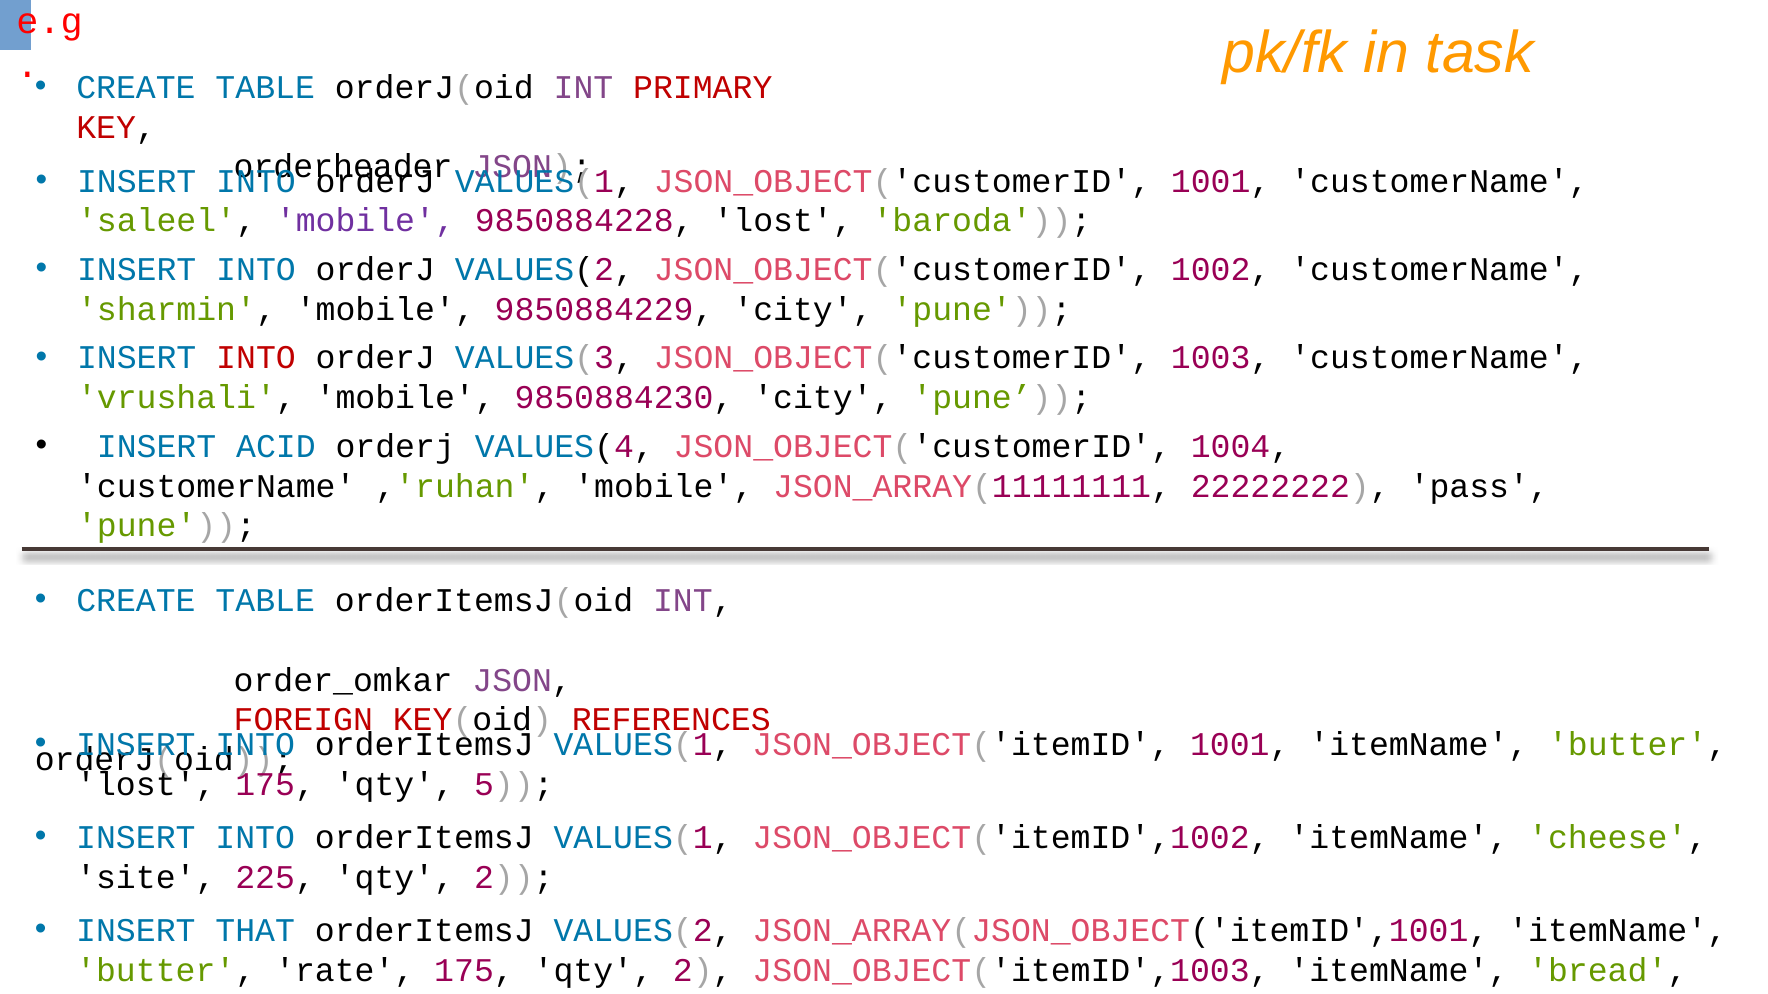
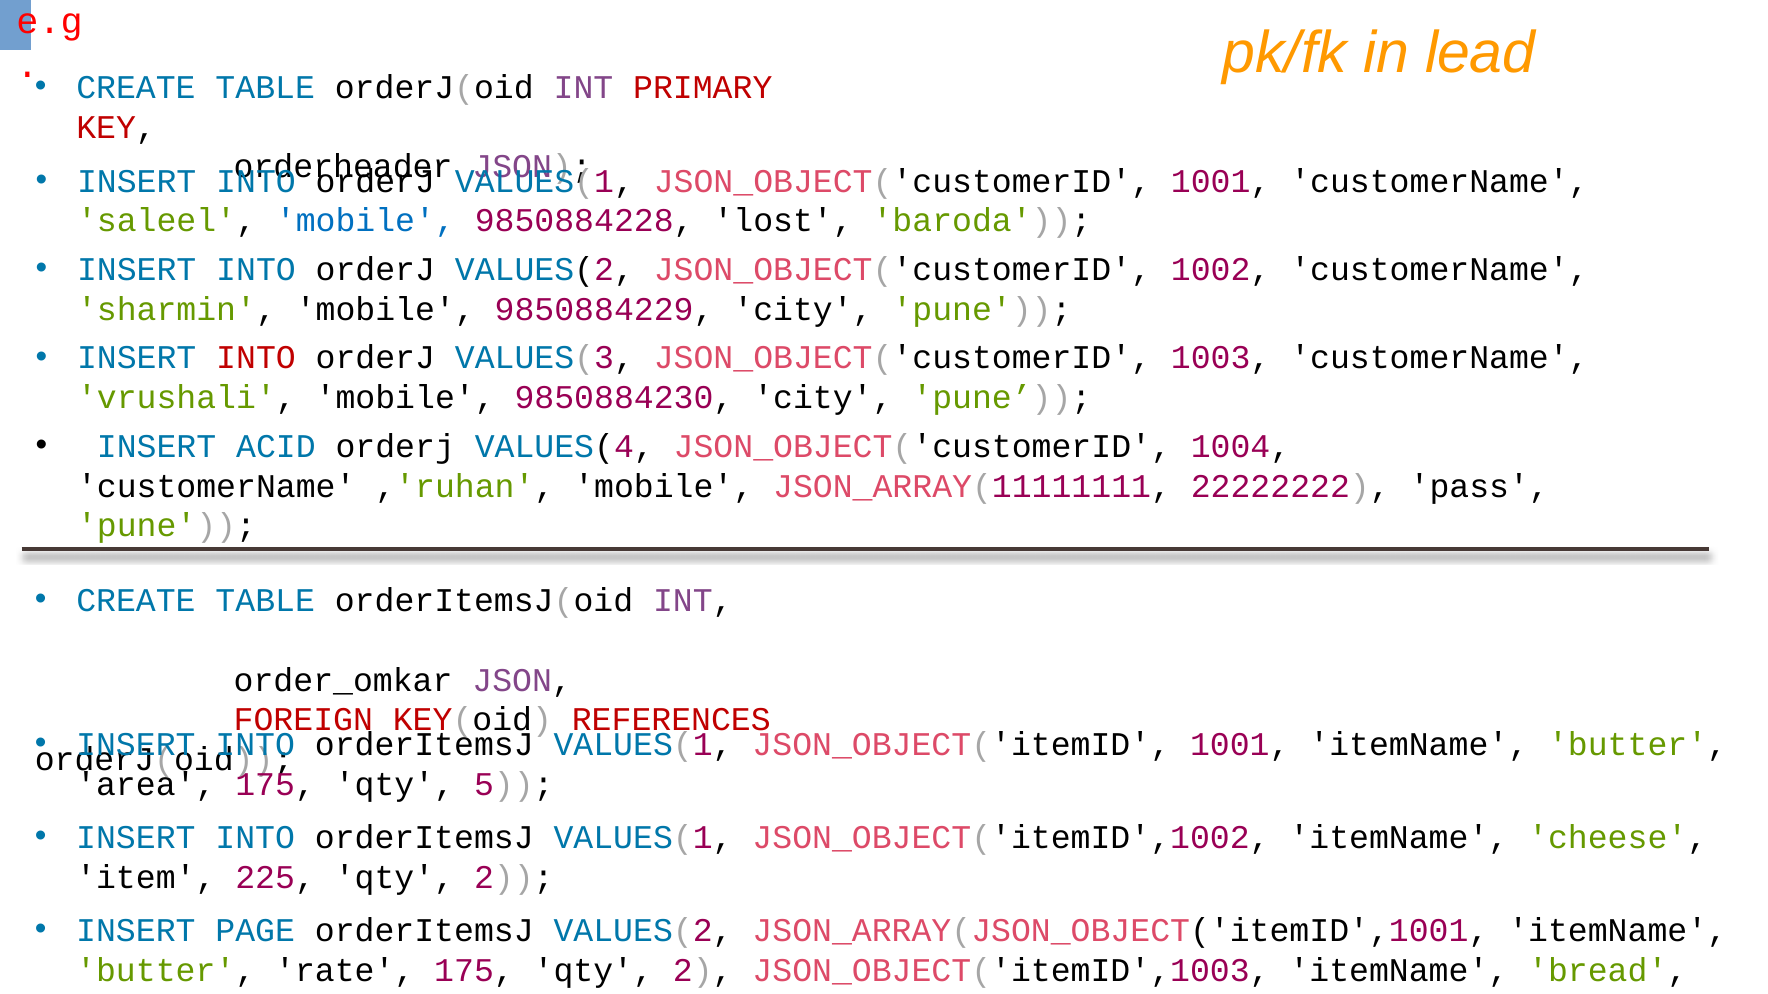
task: task -> lead
mobile at (365, 221) colour: purple -> blue
lost at (146, 785): lost -> area
site: site -> item
THAT: THAT -> PAGE
